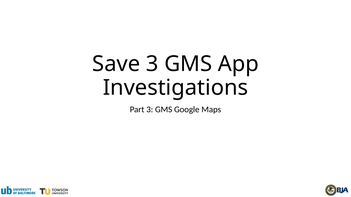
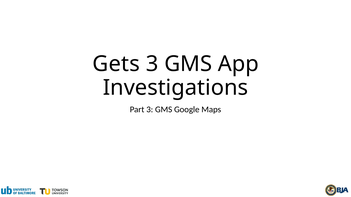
Save: Save -> Gets
